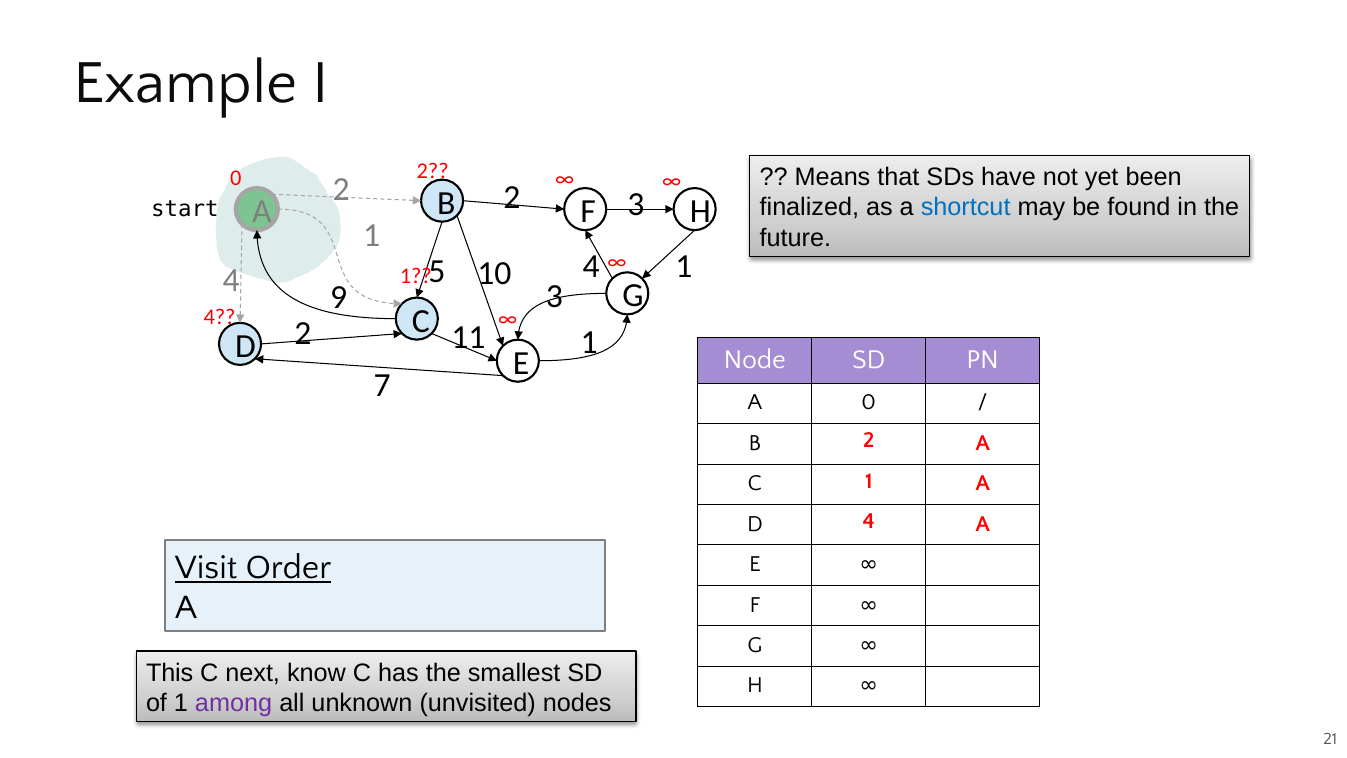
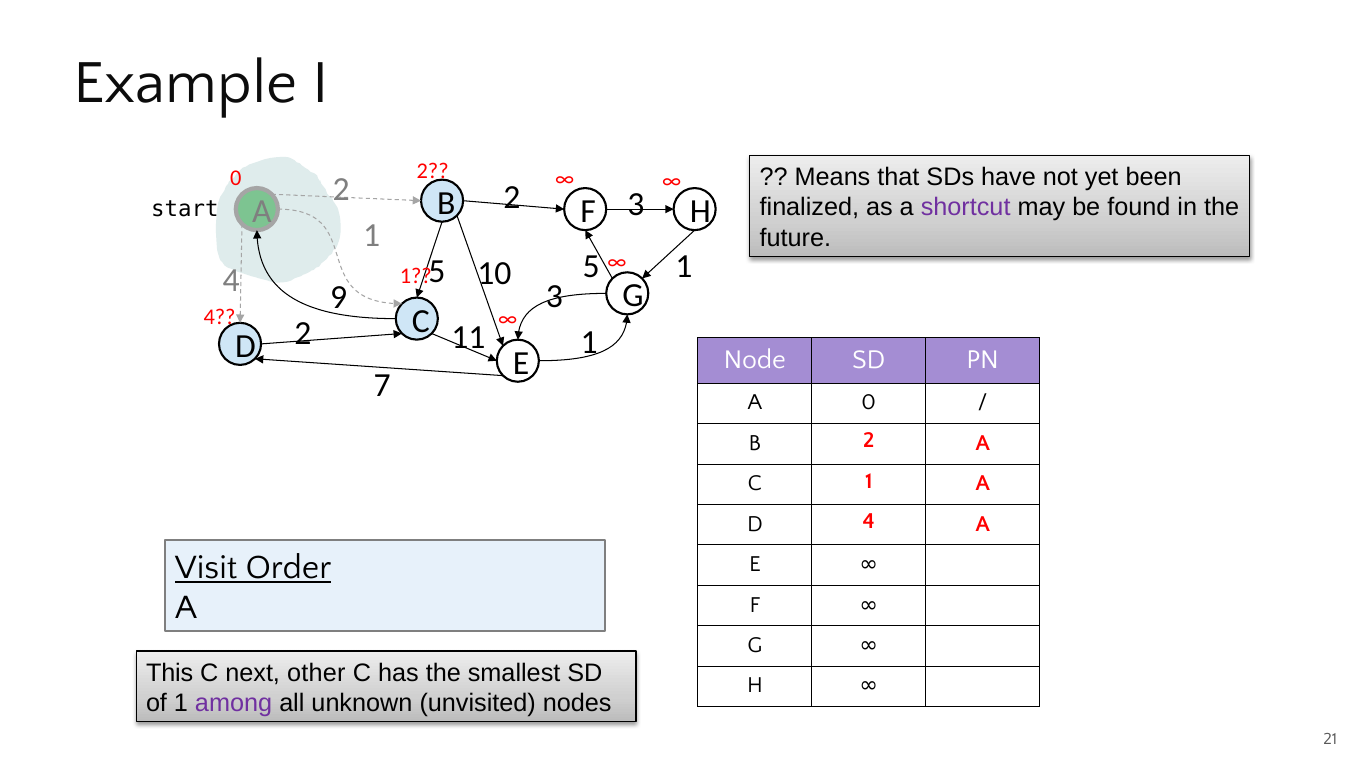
shortcut colour: blue -> purple
10 4: 4 -> 5
know: know -> other
